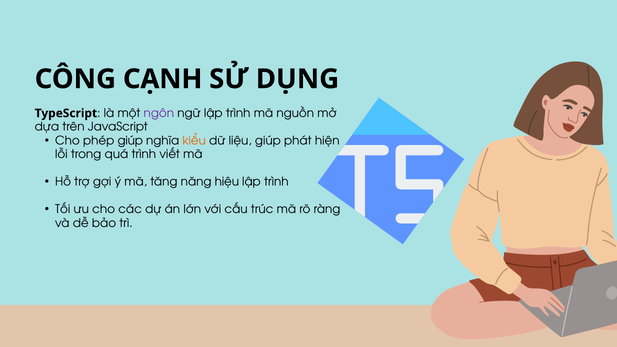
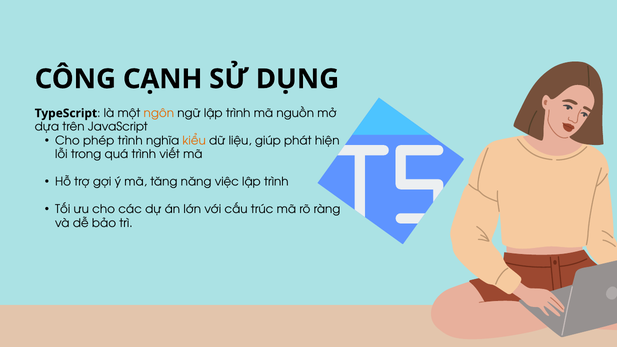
ngôn colour: purple -> orange
phép giúp: giúp -> trình
hiệu: hiệu -> việc
